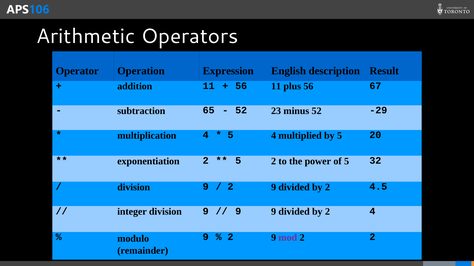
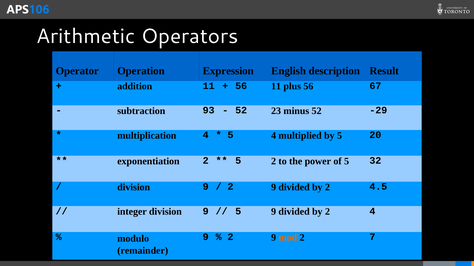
65: 65 -> 93
9 at (238, 212): 9 -> 5
mod colour: purple -> orange
2 2: 2 -> 7
